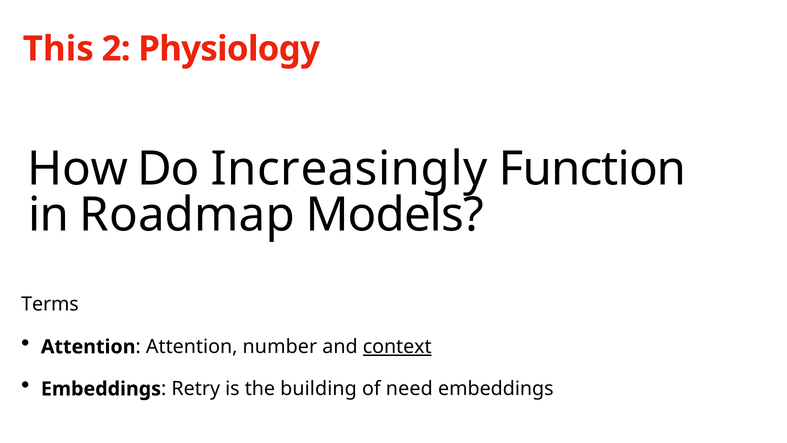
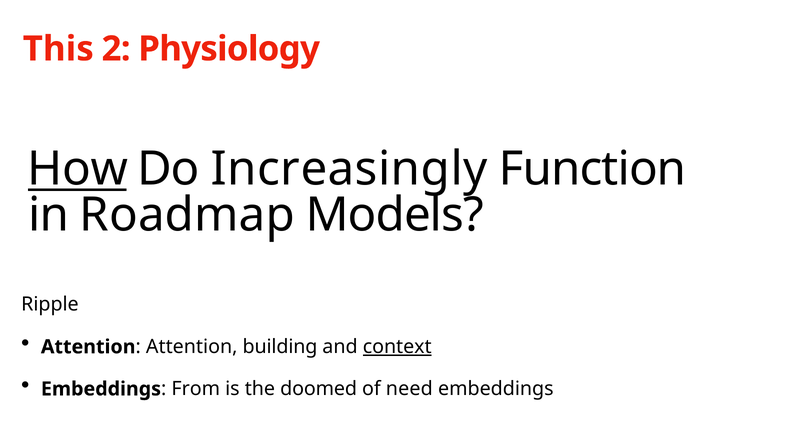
How underline: none -> present
Terms: Terms -> Ripple
number: number -> building
Retry: Retry -> From
building: building -> doomed
